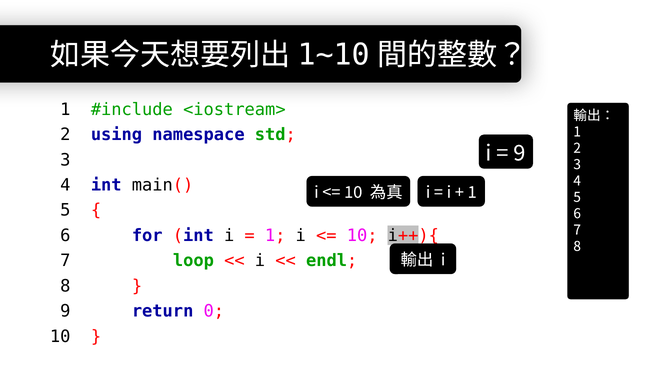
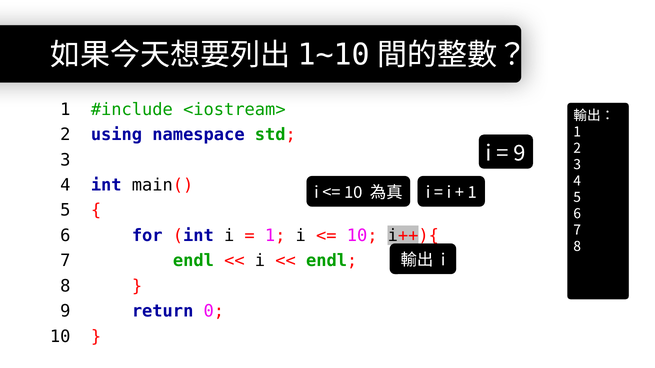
7 loop: loop -> endl
